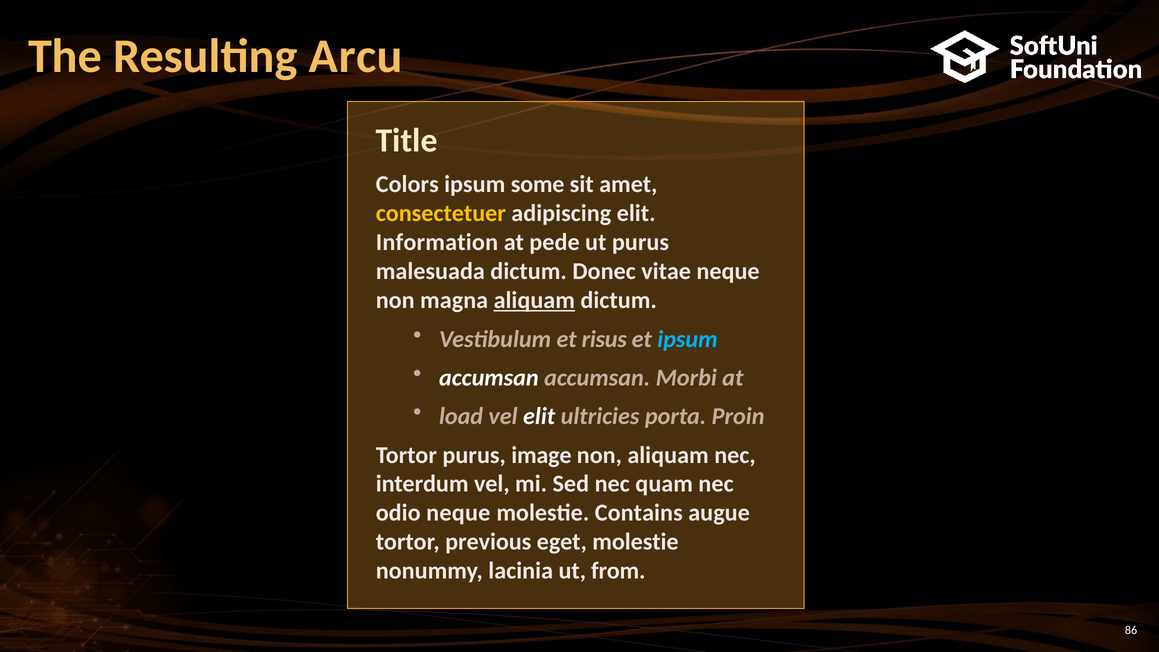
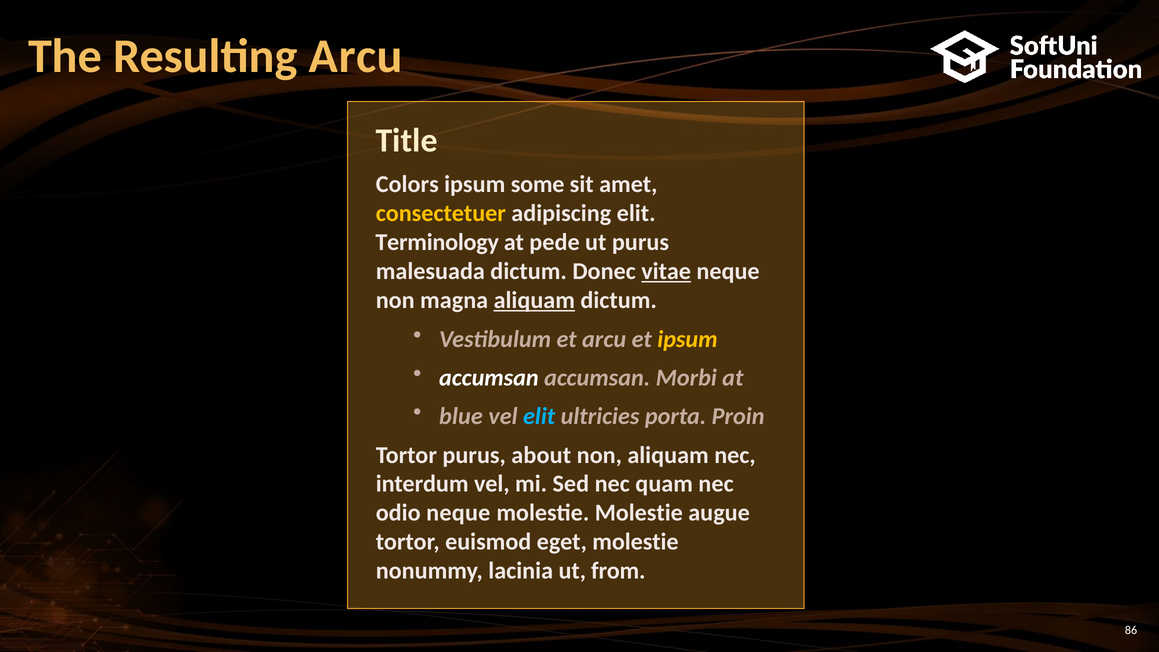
Information: Information -> Terminology
vitae underline: none -> present
et risus: risus -> arcu
ipsum at (687, 339) colour: light blue -> yellow
load: load -> blue
elit at (539, 416) colour: white -> light blue
image: image -> about
molestie Contains: Contains -> Molestie
previous: previous -> euismod
